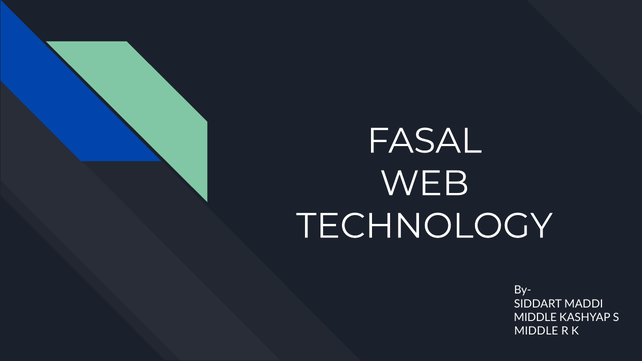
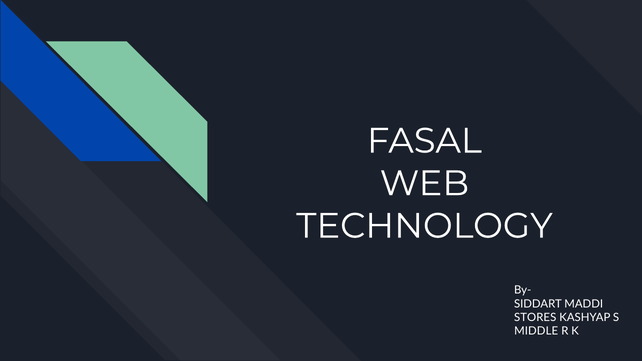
MIDDLE at (535, 318): MIDDLE -> STORES
